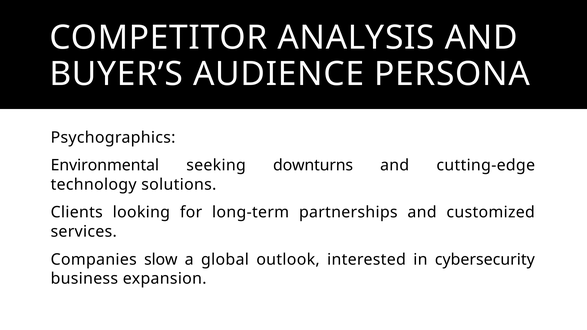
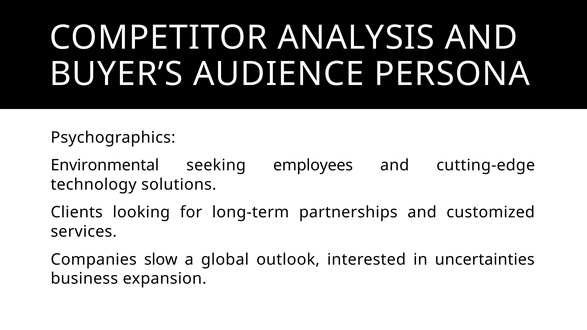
downturns: downturns -> employees
cybersecurity: cybersecurity -> uncertainties
